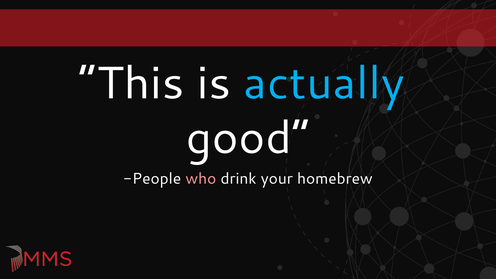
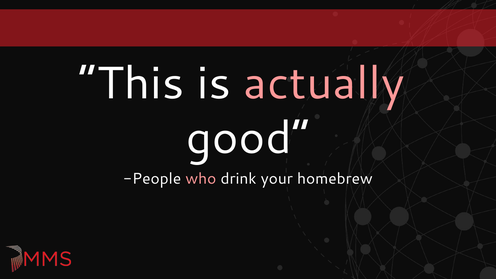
actually colour: light blue -> pink
